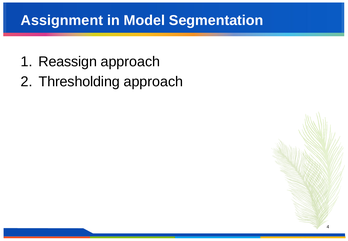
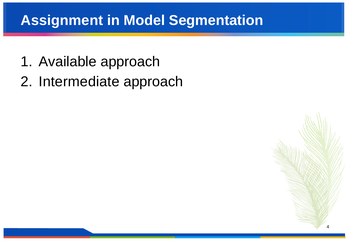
Reassign: Reassign -> Available
Thresholding: Thresholding -> Intermediate
